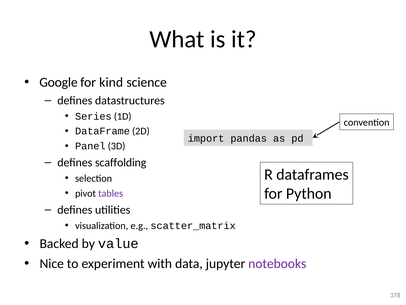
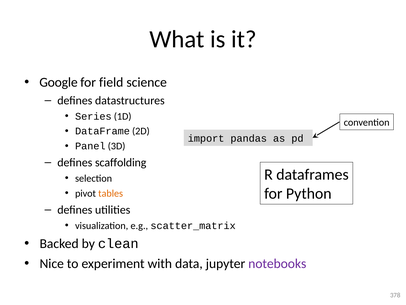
kind: kind -> field
tables colour: purple -> orange
value: value -> clean
